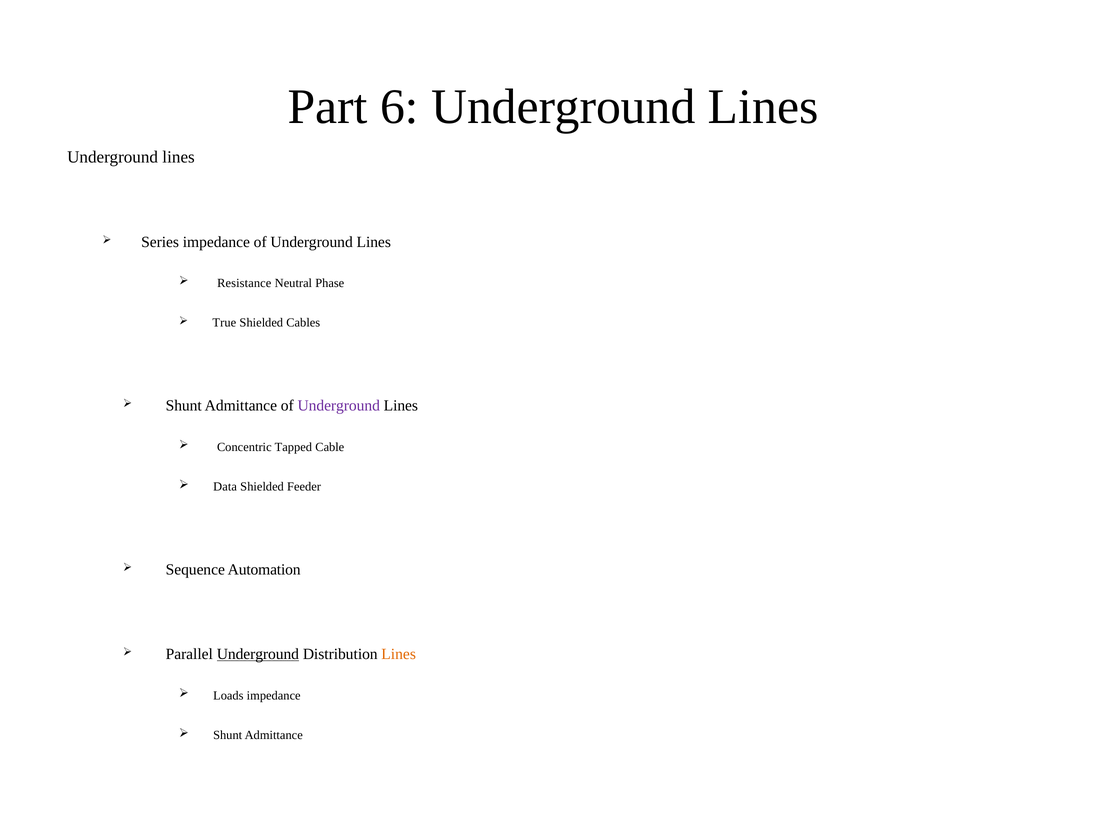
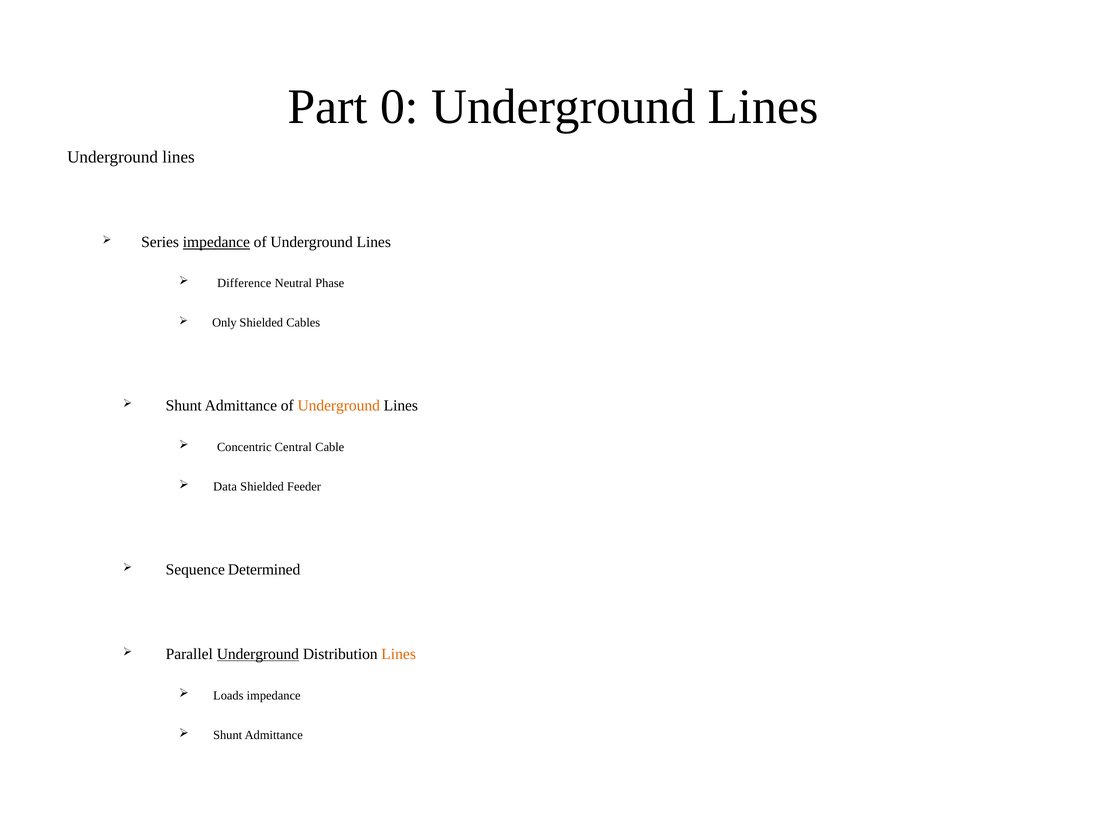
6: 6 -> 0
impedance at (216, 242) underline: none -> present
Resistance: Resistance -> Difference
True: True -> Only
Underground at (339, 406) colour: purple -> orange
Tapped: Tapped -> Central
Automation: Automation -> Determined
